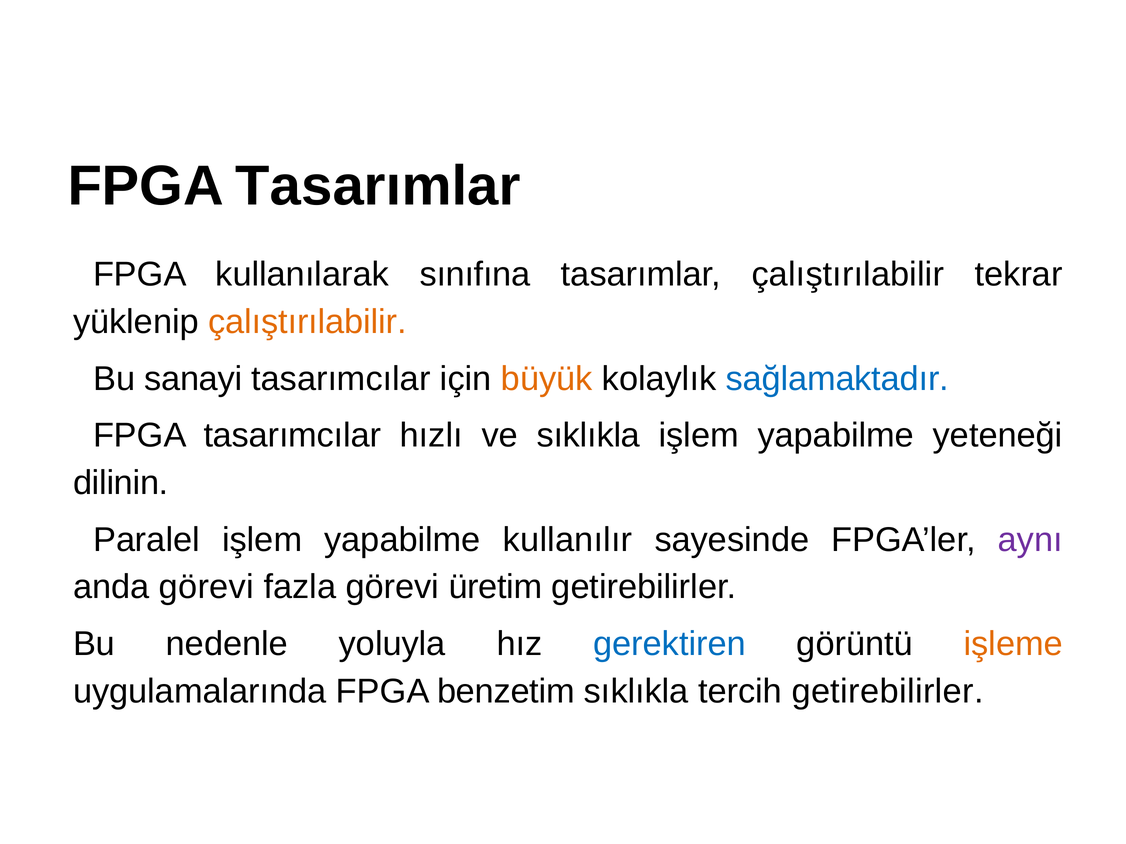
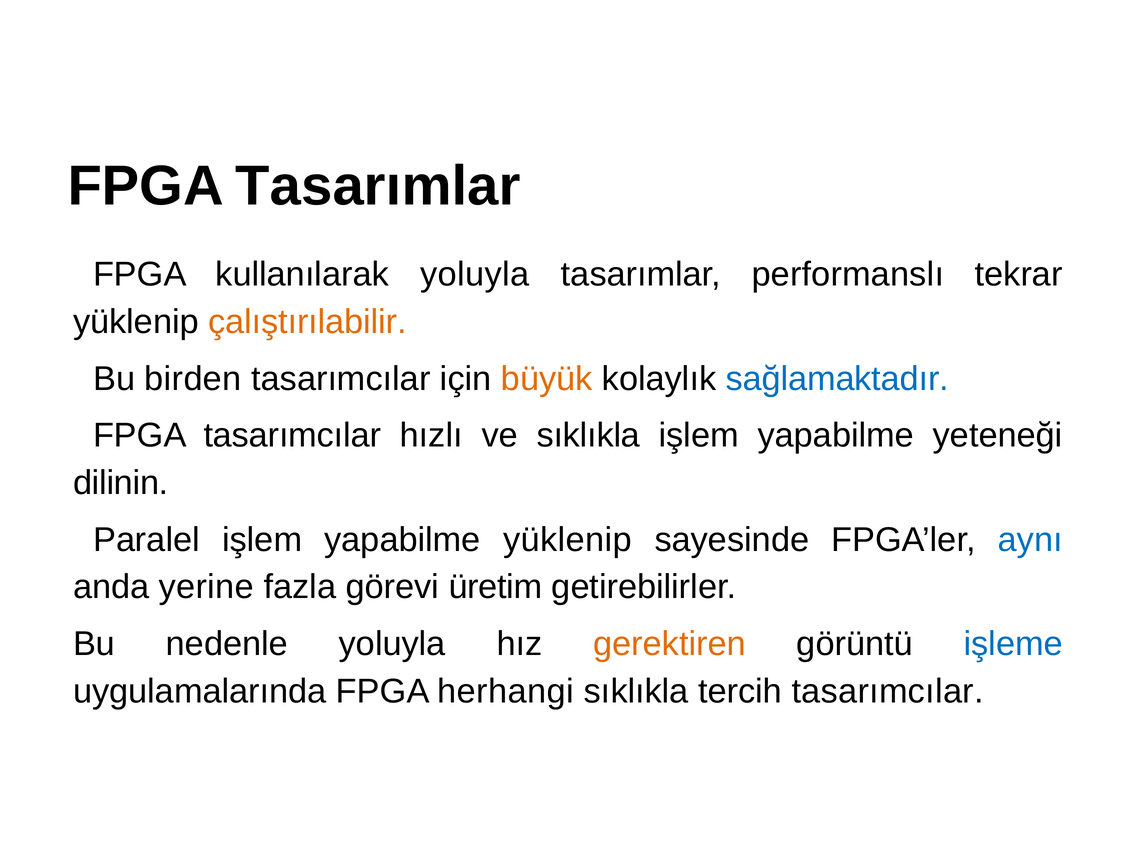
kullanılarak sınıfına: sınıfına -> yoluyla
tasarımlar çalıştırılabilir: çalıştırılabilir -> performanslı
sanayi: sanayi -> birden
yapabilme kullanılır: kullanılır -> yüklenip
aynı colour: purple -> blue
anda görevi: görevi -> yerine
gerektiren colour: blue -> orange
işleme colour: orange -> blue
benzetim: benzetim -> herhangi
tercih getirebilirler: getirebilirler -> tasarımcılar
